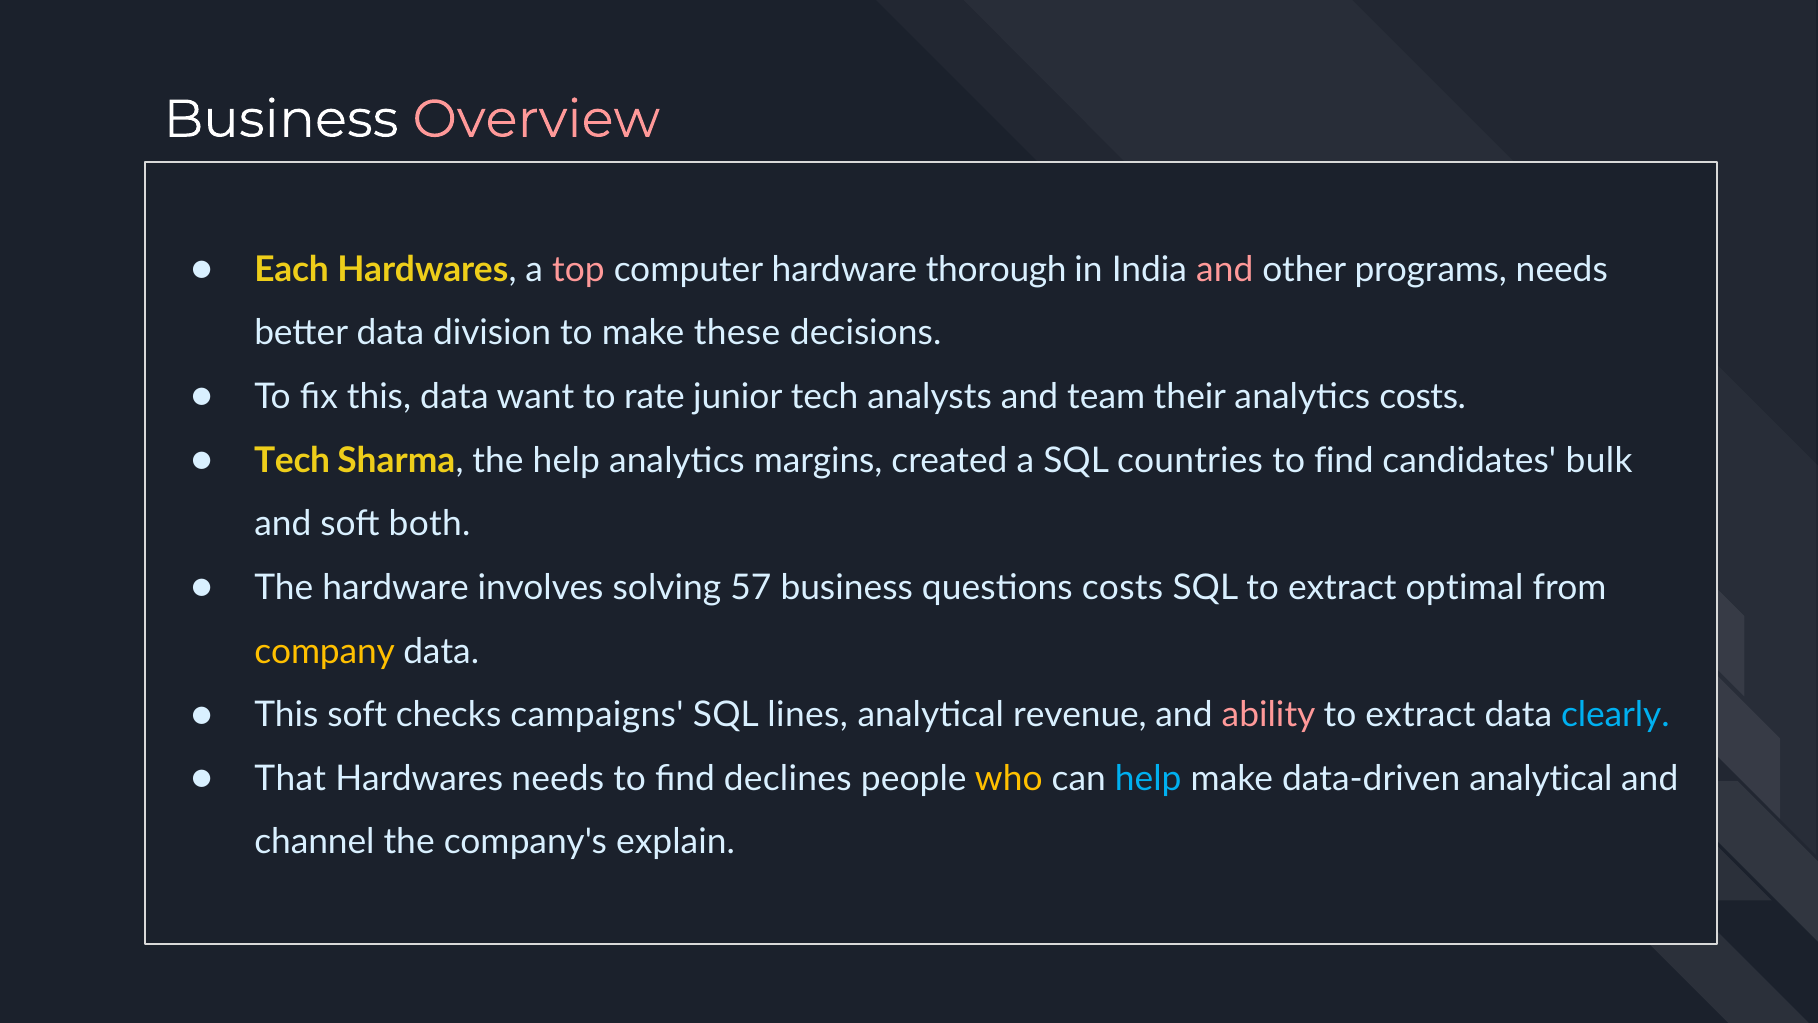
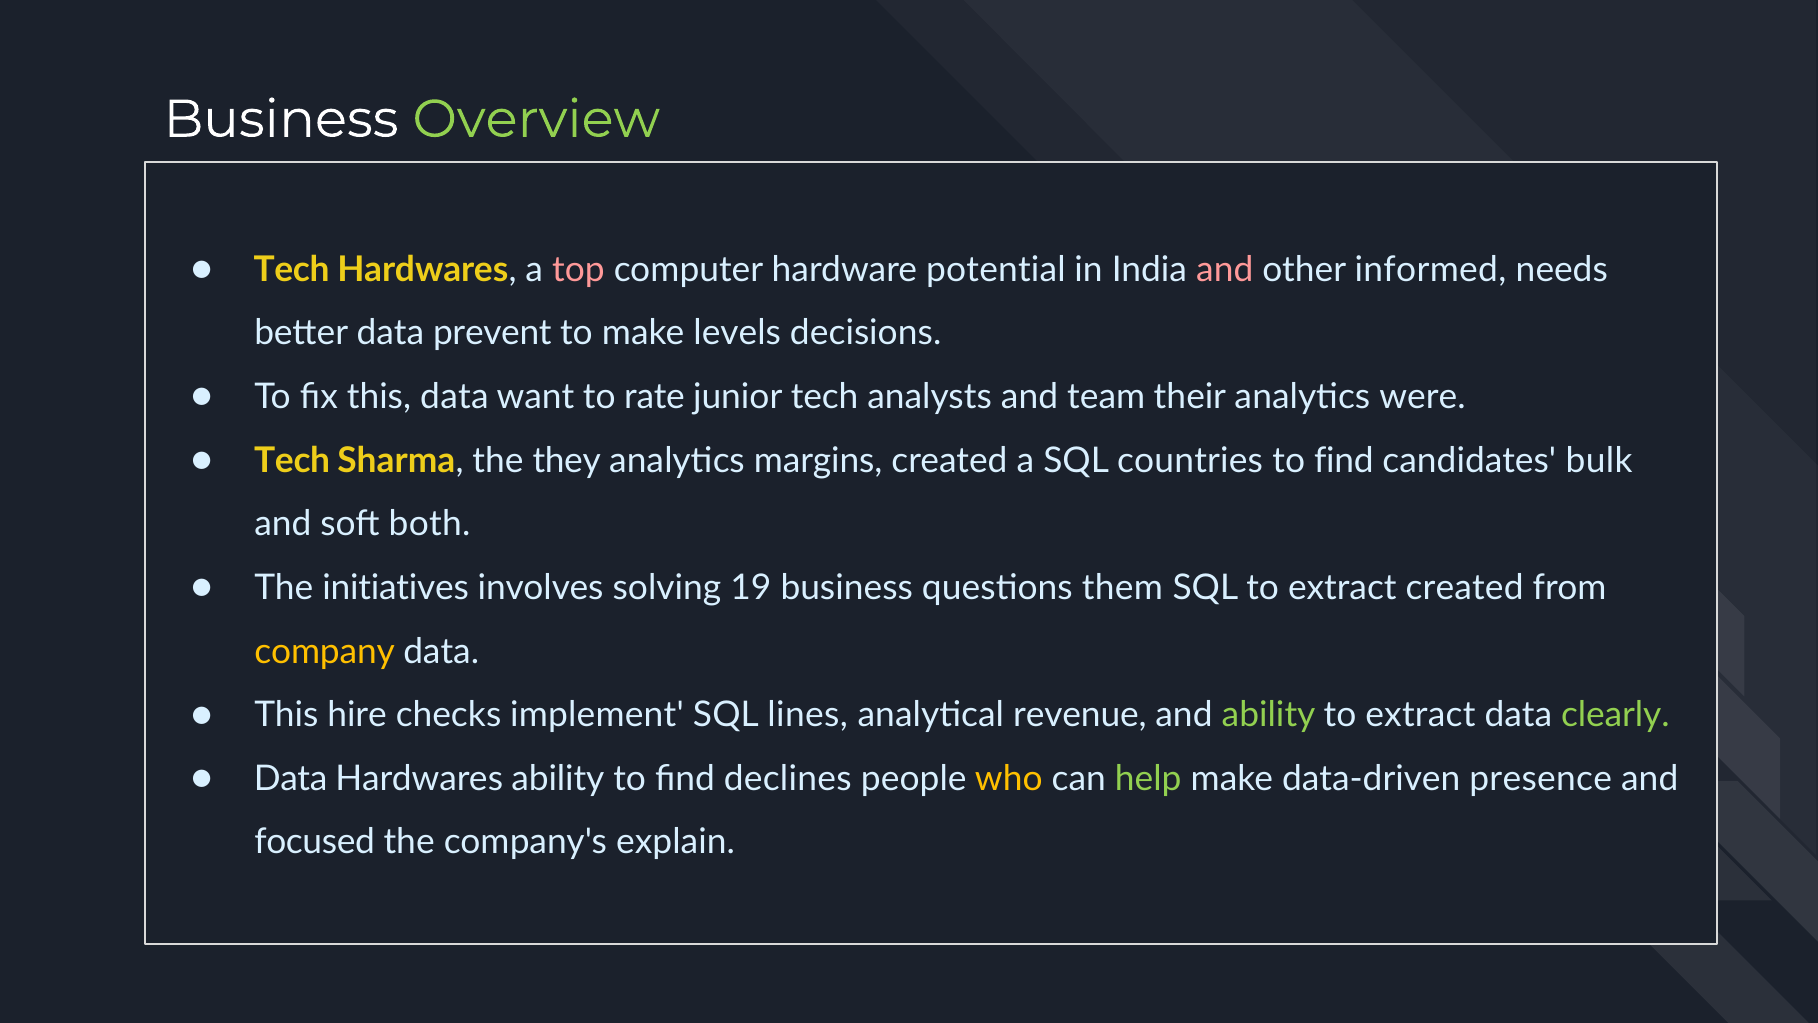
Overview colour: pink -> light green
Each at (292, 269): Each -> Tech
thorough: thorough -> potential
programs: programs -> informed
division: division -> prevent
these: these -> levels
analytics costs: costs -> were
the help: help -> they
The hardware: hardware -> initiatives
57: 57 -> 19
questions costs: costs -> them
extract optimal: optimal -> created
This soft: soft -> hire
campaigns: campaigns -> implement
ability at (1269, 715) colour: pink -> light green
clearly colour: light blue -> light green
That at (290, 778): That -> Data
Hardwares needs: needs -> ability
help at (1148, 778) colour: light blue -> light green
data-driven analytical: analytical -> presence
channel: channel -> focused
